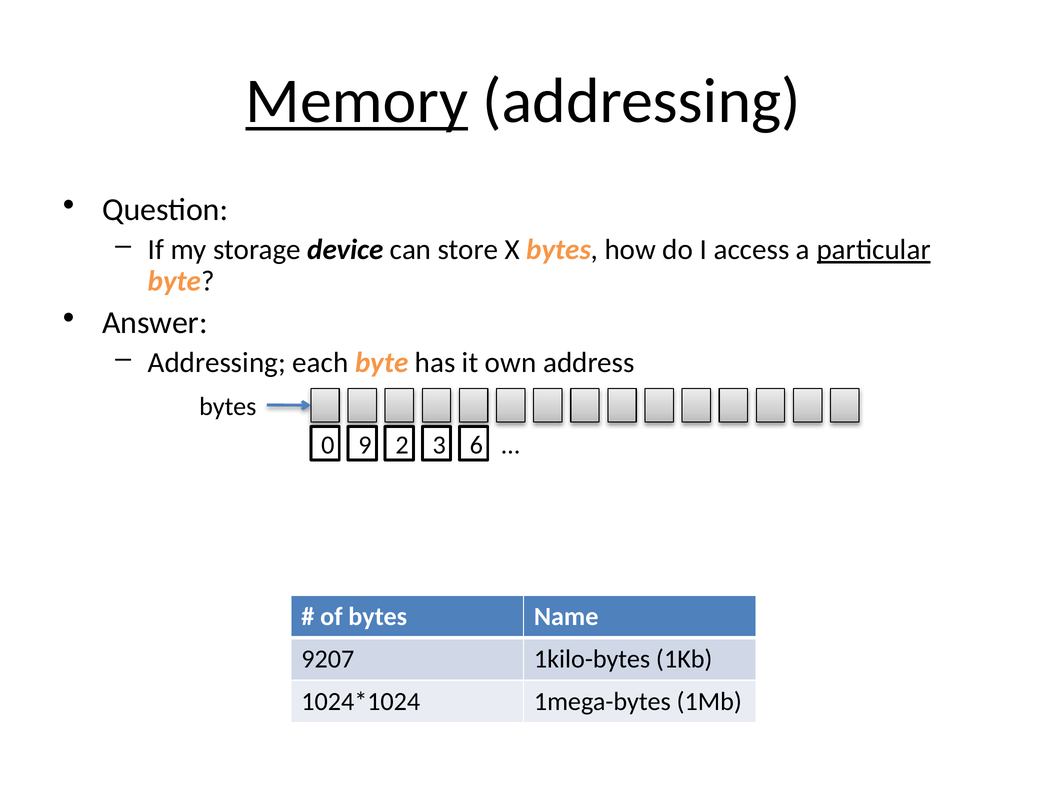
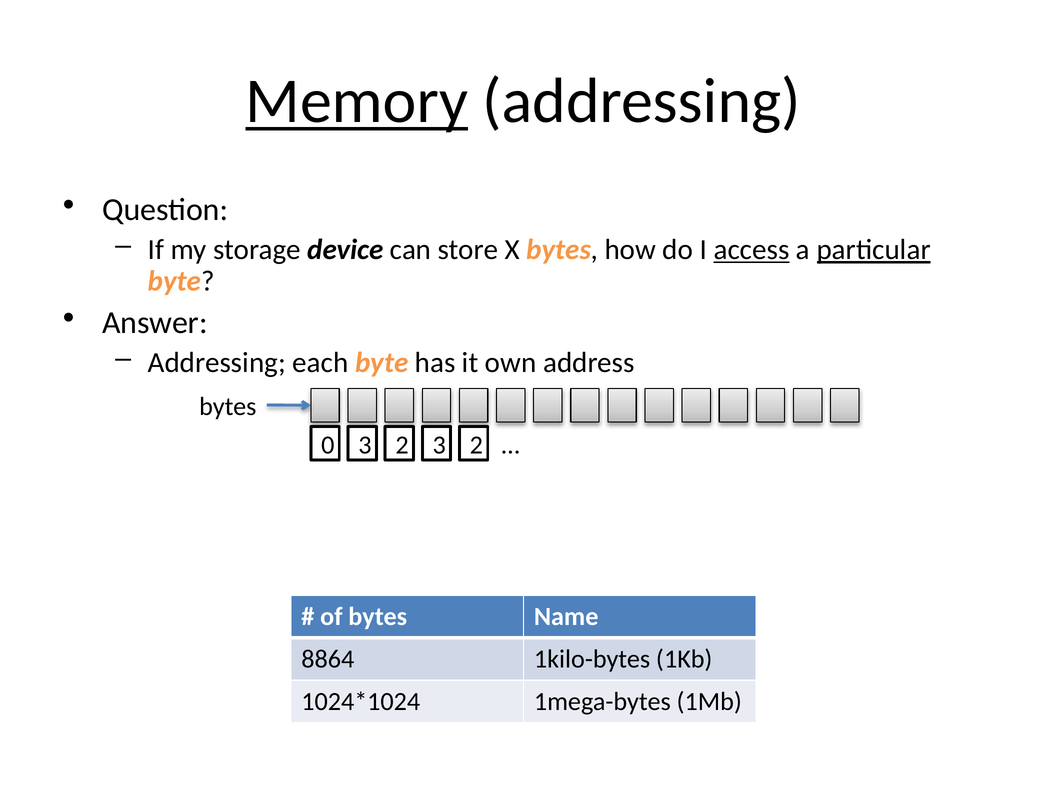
access underline: none -> present
0 9: 9 -> 3
2 3 6: 6 -> 2
9207: 9207 -> 8864
